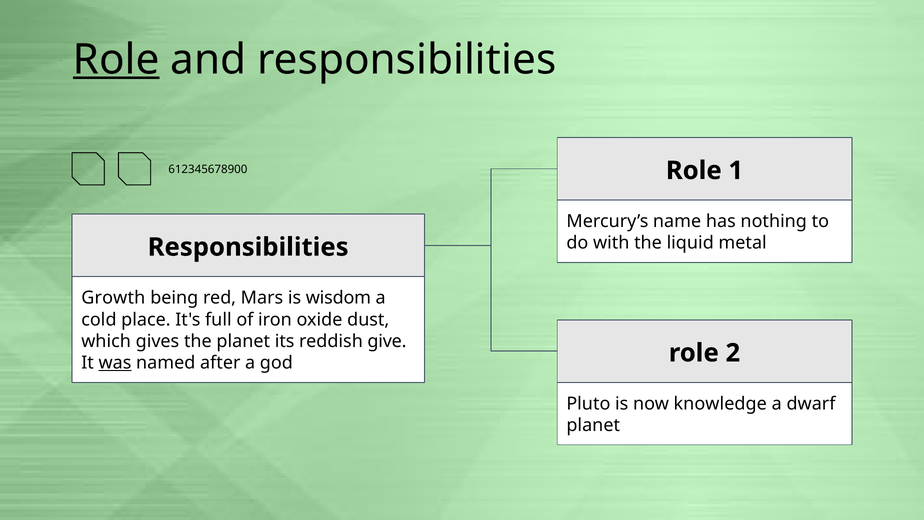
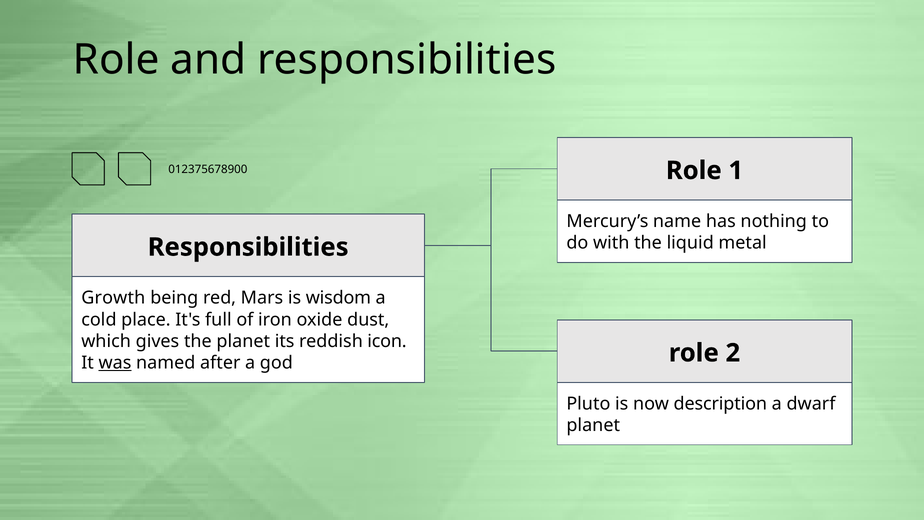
Role at (116, 60) underline: present -> none
612345678900: 612345678900 -> 012375678900
give: give -> icon
knowledge: knowledge -> description
